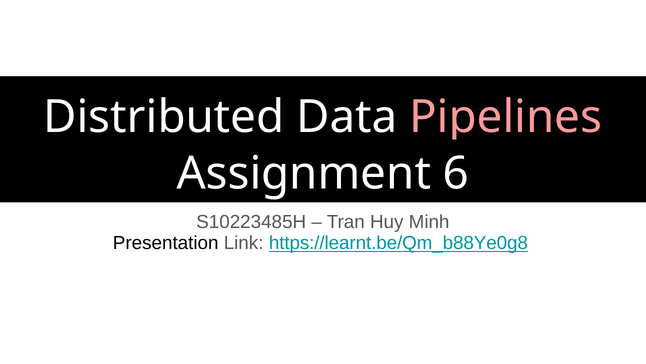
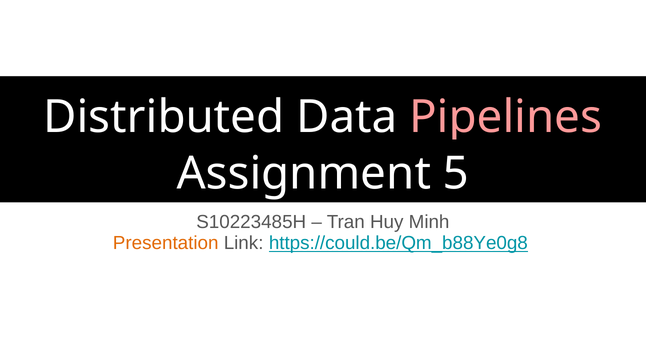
6: 6 -> 5
Presentation colour: black -> orange
https://learnt.be/Qm_b88Ye0g8: https://learnt.be/Qm_b88Ye0g8 -> https://could.be/Qm_b88Ye0g8
